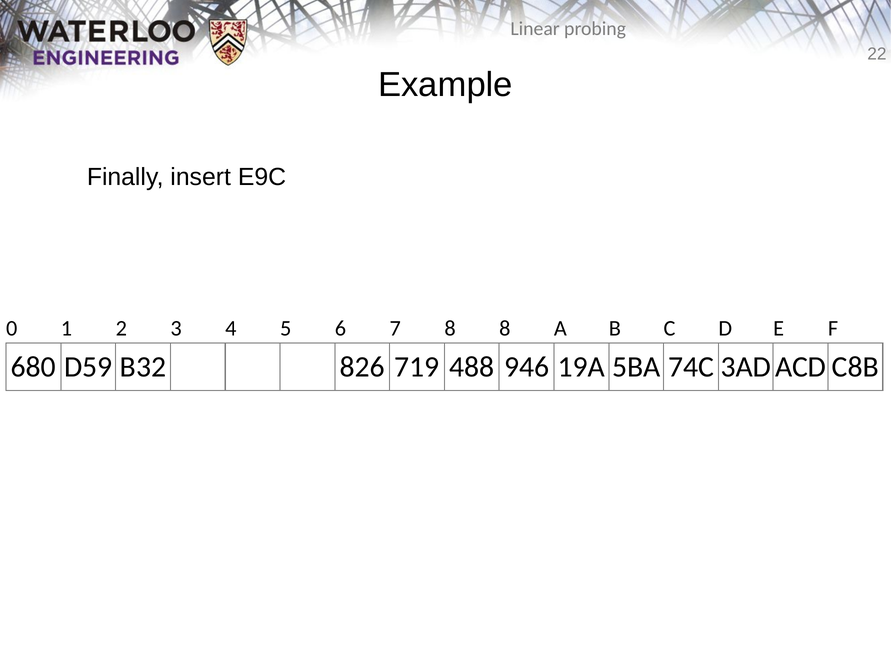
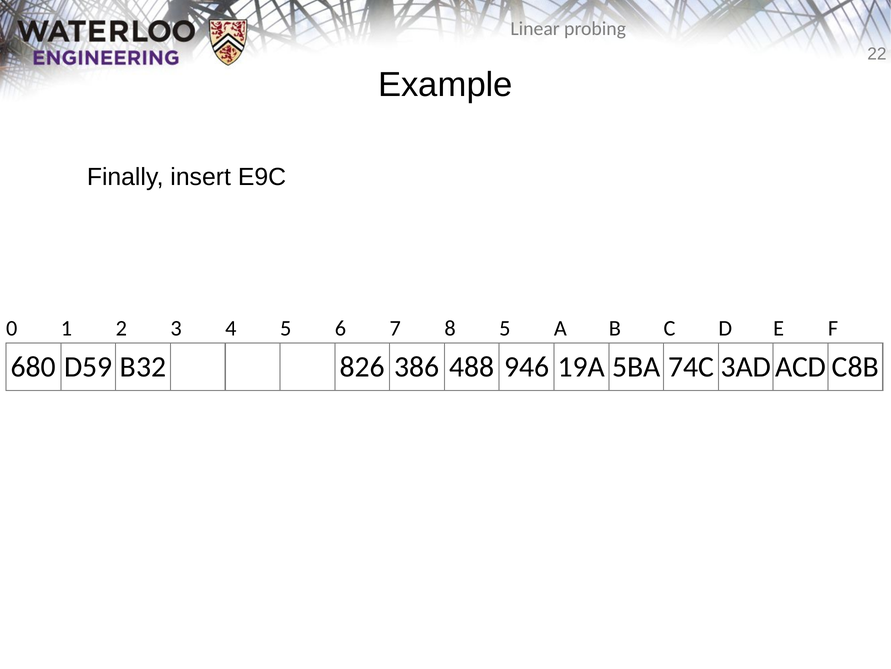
8 8: 8 -> 5
719: 719 -> 386
